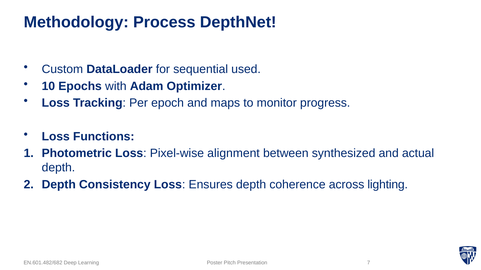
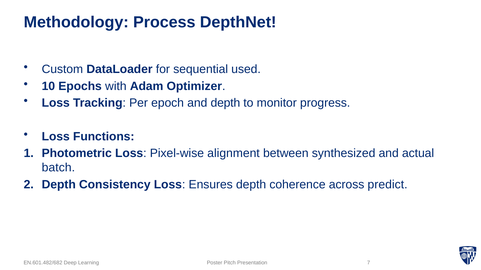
and maps: maps -> depth
depth at (58, 168): depth -> batch
lighting: lighting -> predict
